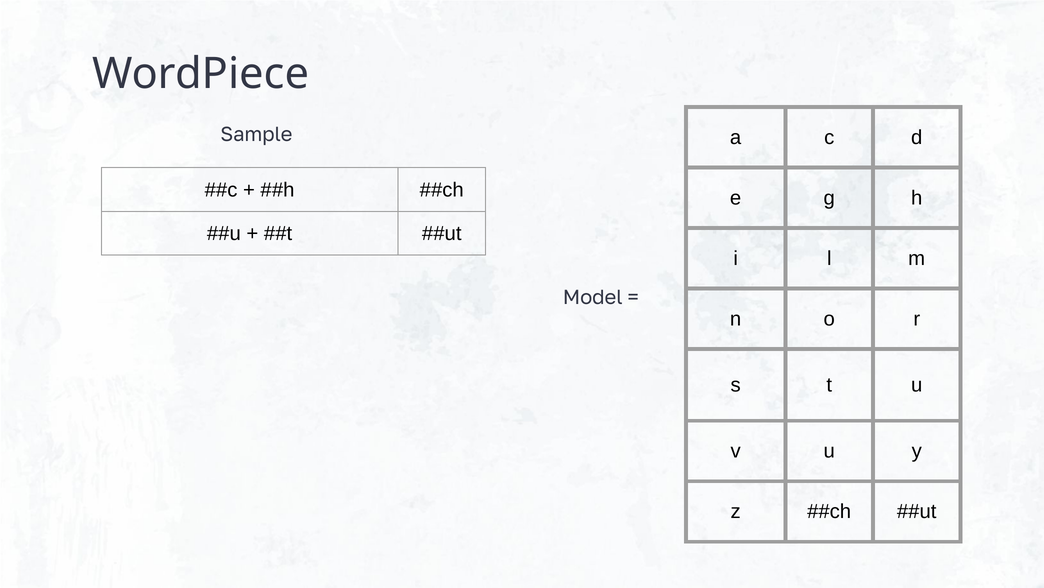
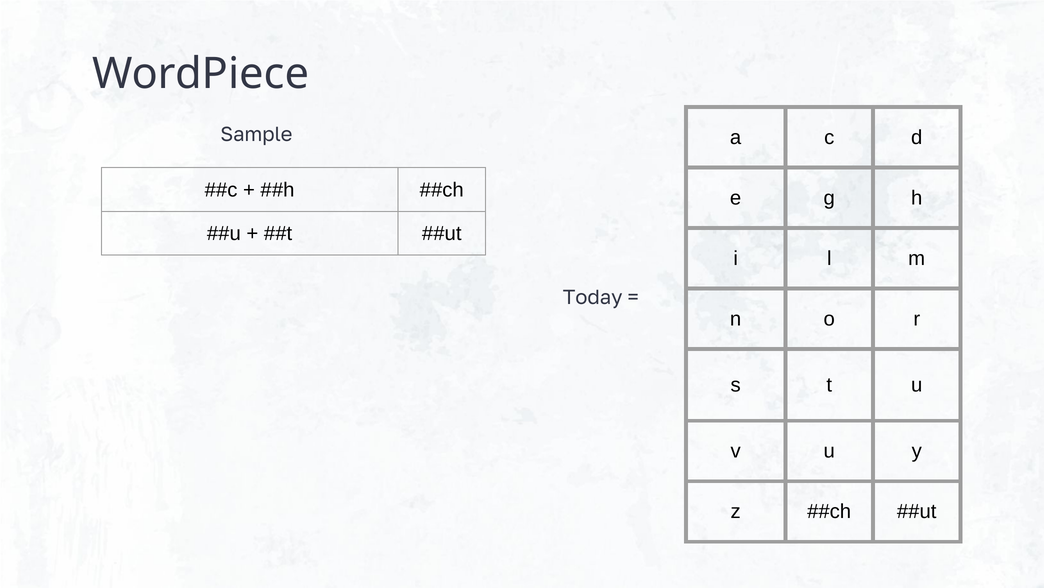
Model: Model -> Today
